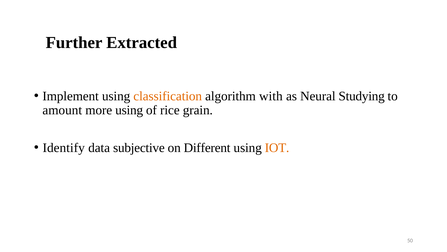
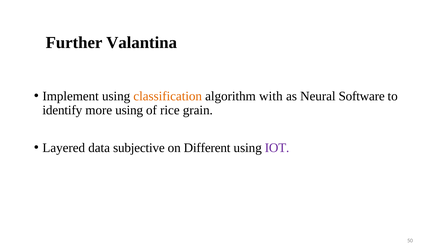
Extracted: Extracted -> Valantina
Studying: Studying -> Software
amount: amount -> identify
Identify: Identify -> Layered
IOT colour: orange -> purple
